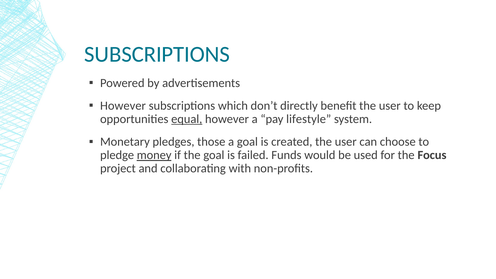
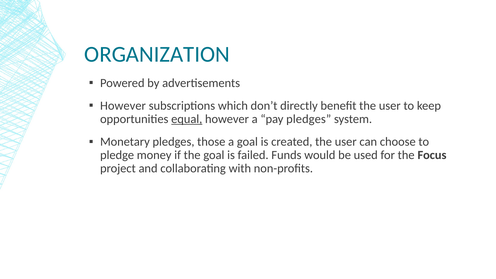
SUBSCRIPTIONS at (157, 54): SUBSCRIPTIONS -> ORGANIZATION
pay lifestyle: lifestyle -> pledges
money underline: present -> none
